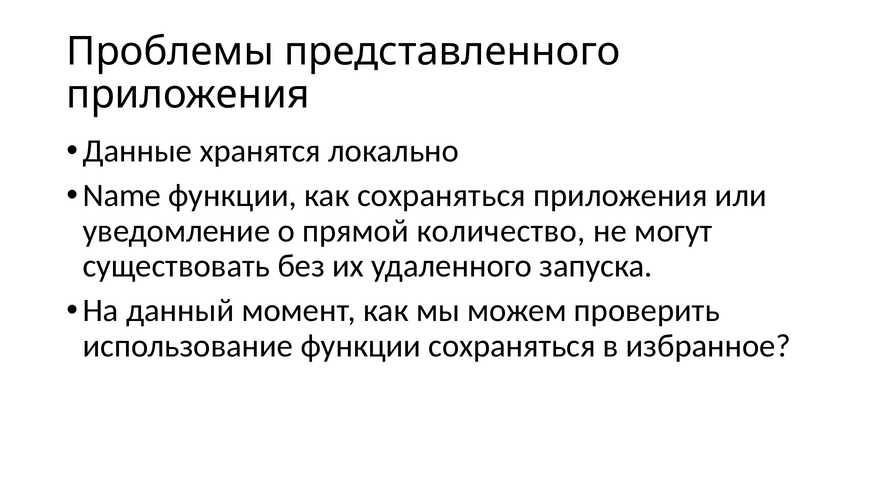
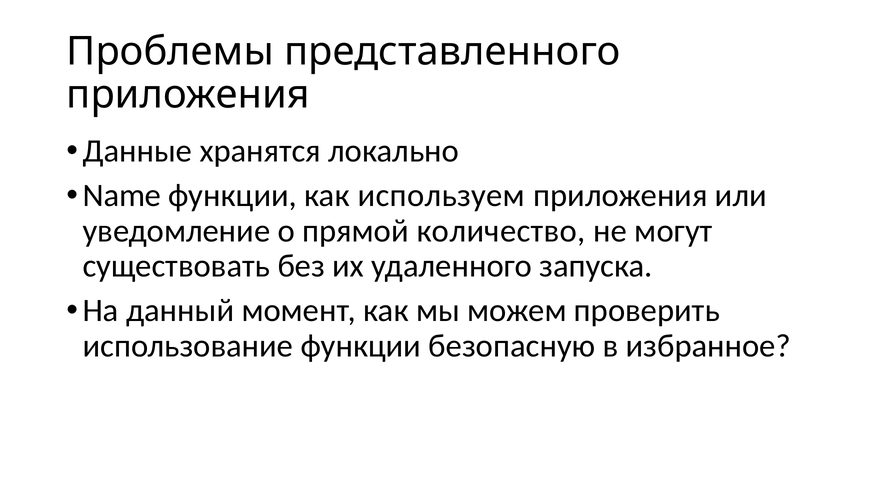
как сохраняться: сохраняться -> используем
функции сохраняться: сохраняться -> безопасную
